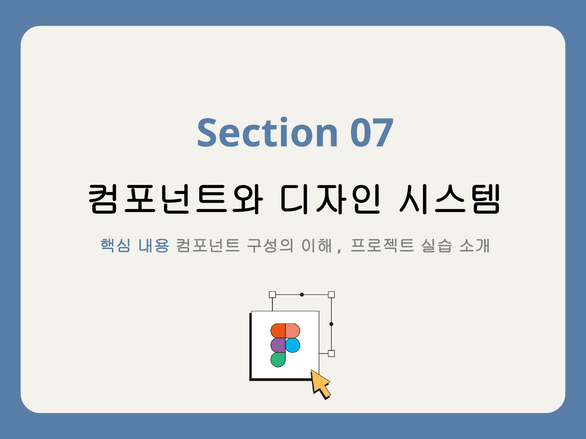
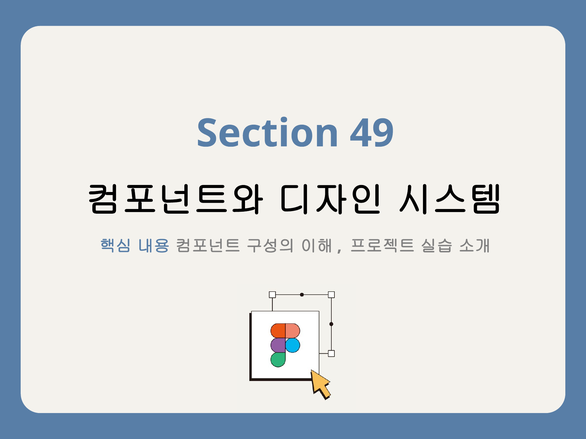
07: 07 -> 49
